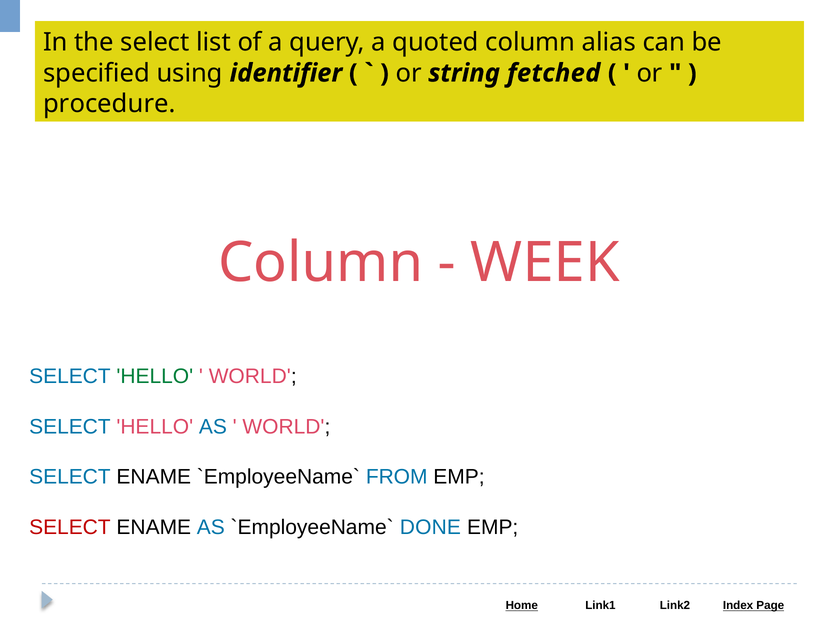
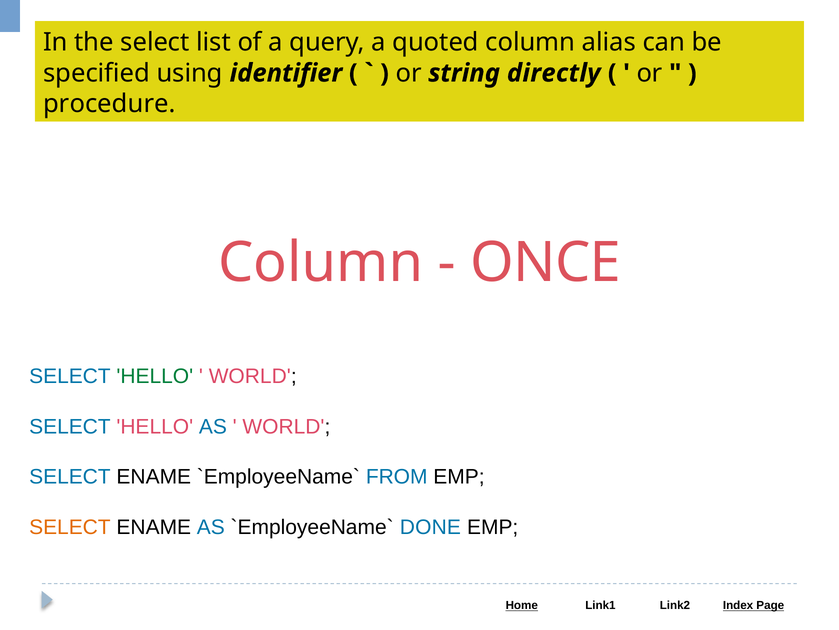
fetched: fetched -> directly
WEEK: WEEK -> ONCE
SELECT at (70, 527) colour: red -> orange
